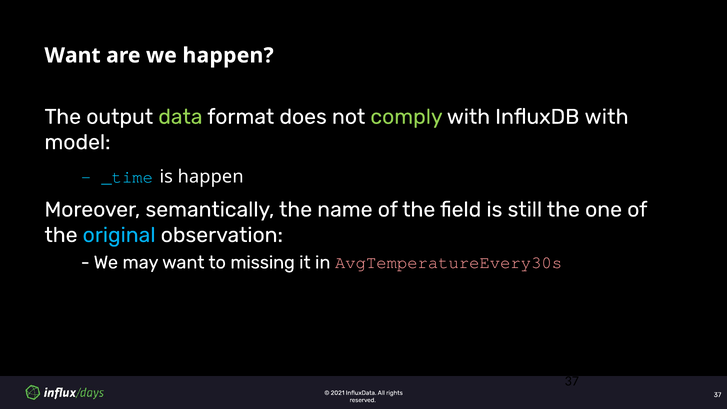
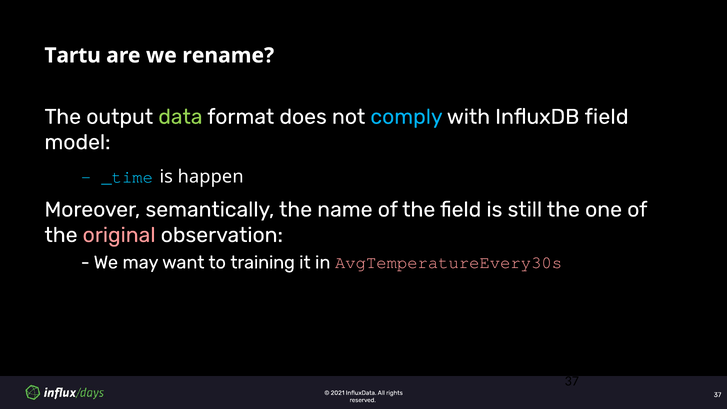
Want at (73, 55): Want -> Tartu
we happen: happen -> rename
comply colour: light green -> light blue
InfluxDB with: with -> field
original colour: light blue -> pink
missing: missing -> training
